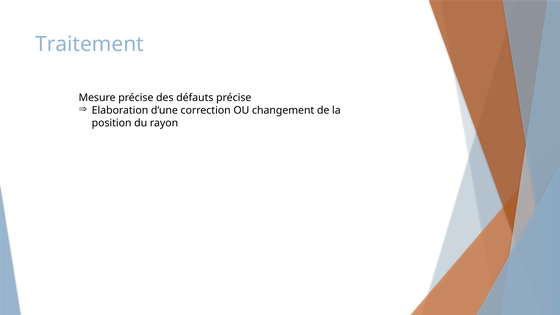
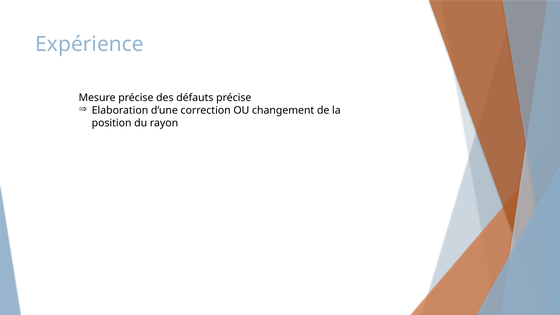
Traitement: Traitement -> Expérience
